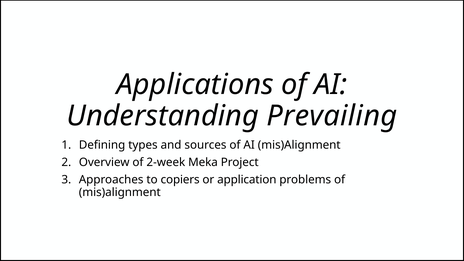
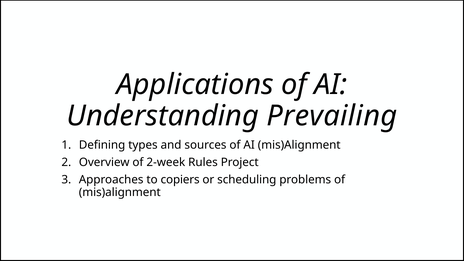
Meka: Meka -> Rules
application: application -> scheduling
